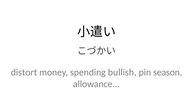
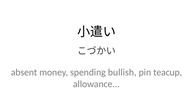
distort: distort -> absent
season: season -> teacup
